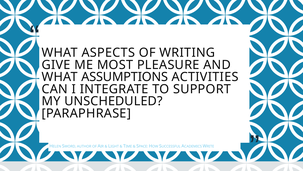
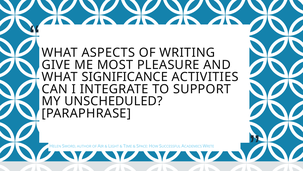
ASSUMPTIONS: ASSUMPTIONS -> SIGNIFICANCE
